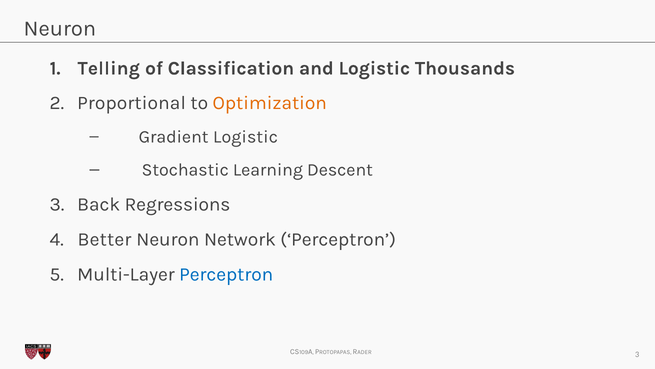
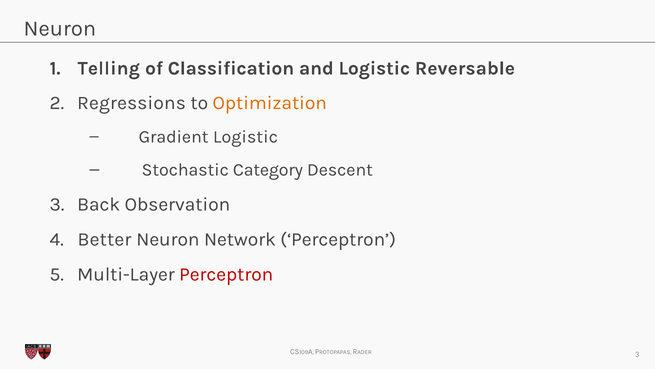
Thousands: Thousands -> Reversable
Proportional: Proportional -> Regressions
Learning: Learning -> Category
Regressions: Regressions -> Observation
Perceptron at (226, 274) colour: blue -> red
